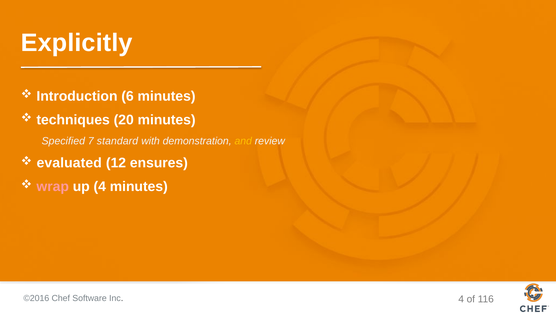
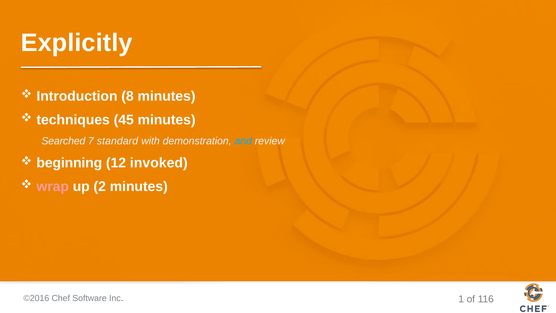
6: 6 -> 8
20: 20 -> 45
Specified: Specified -> Searched
and colour: yellow -> light blue
evaluated: evaluated -> beginning
ensures: ensures -> invoked
up 4: 4 -> 2
4 at (461, 299): 4 -> 1
